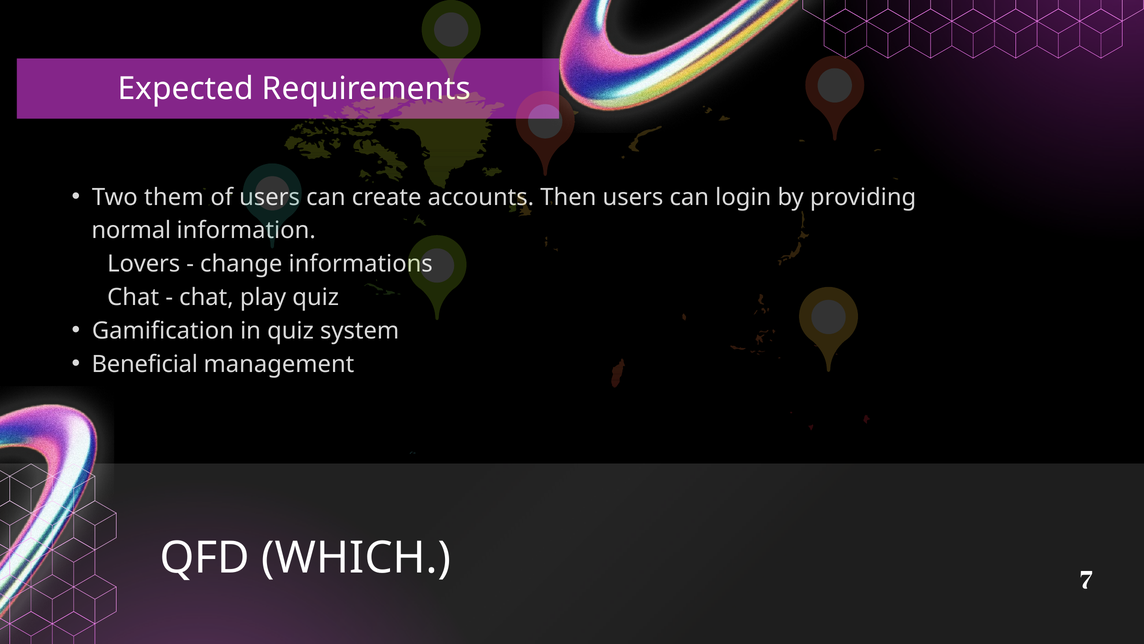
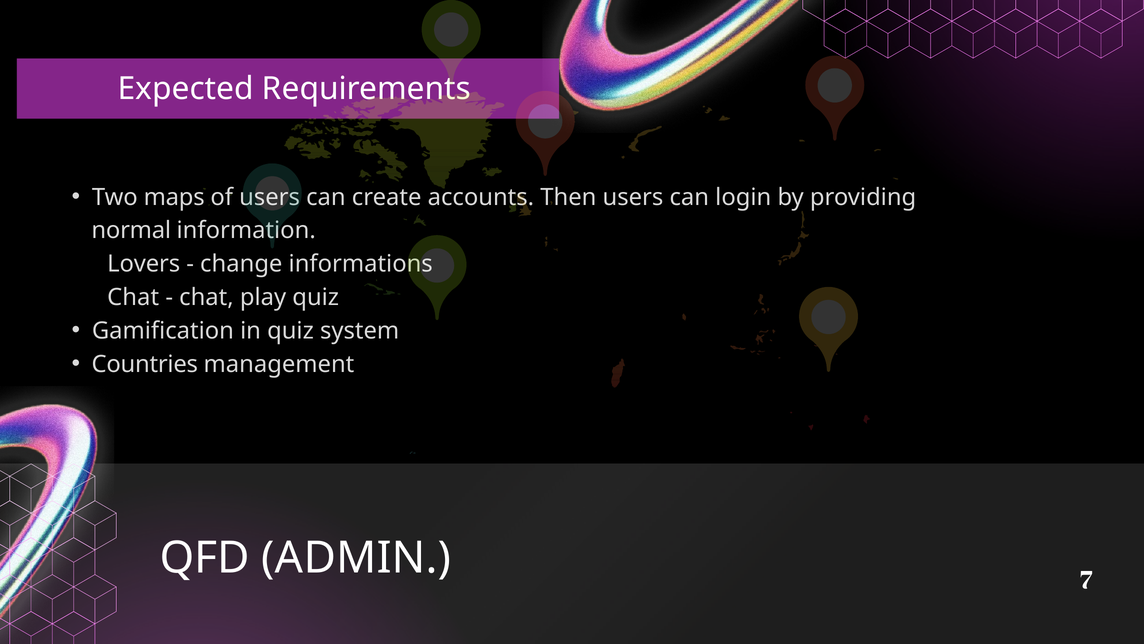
them: them -> maps
Beneficial: Beneficial -> Countries
WHICH: WHICH -> ADMIN
